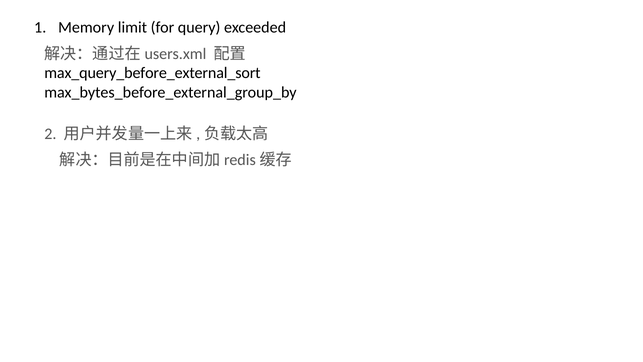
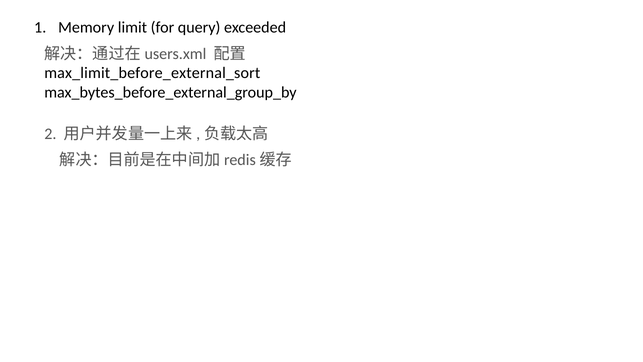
max_query_before_external_sort: max_query_before_external_sort -> max_limit_before_external_sort
